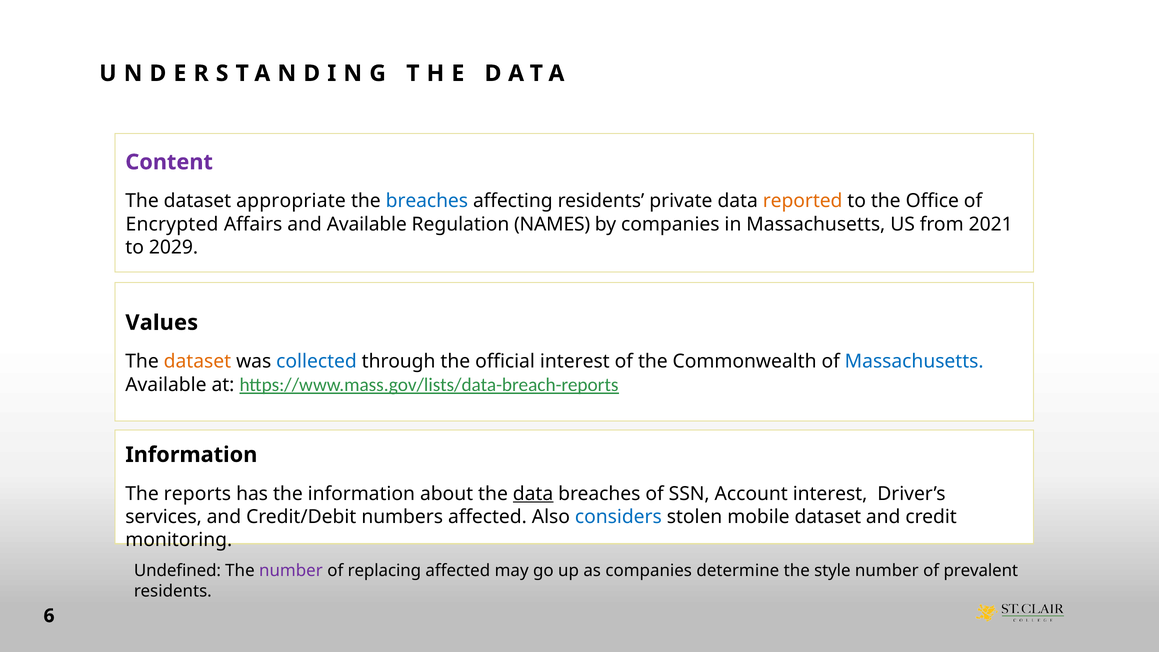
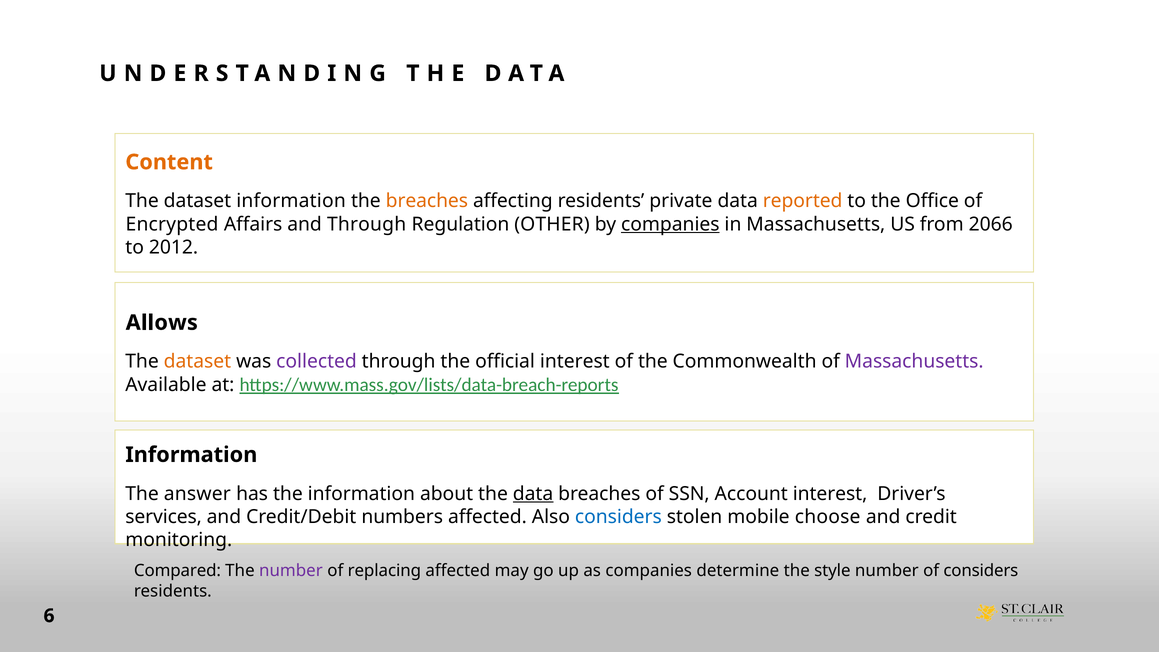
Content colour: purple -> orange
dataset appropriate: appropriate -> information
breaches at (427, 201) colour: blue -> orange
and Available: Available -> Through
NAMES: NAMES -> OTHER
companies at (670, 224) underline: none -> present
2021: 2021 -> 2066
2029: 2029 -> 2012
Values: Values -> Allows
collected colour: blue -> purple
Massachusetts at (914, 362) colour: blue -> purple
reports: reports -> answer
mobile dataset: dataset -> choose
Undefined: Undefined -> Compared
of prevalent: prevalent -> considers
